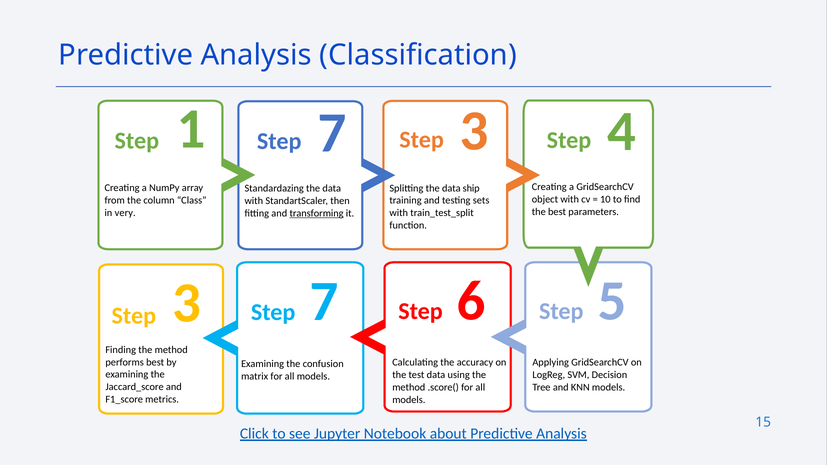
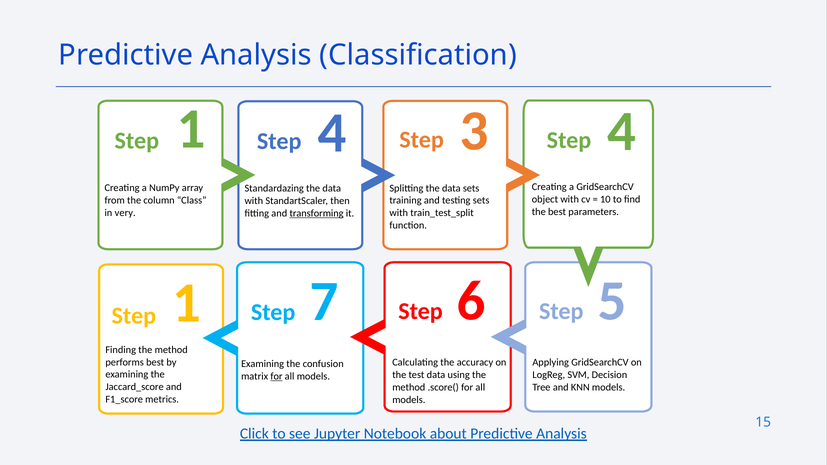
7 at (332, 133): 7 -> 4
data ship: ship -> sets
3 at (187, 303): 3 -> 1
for at (276, 376) underline: none -> present
